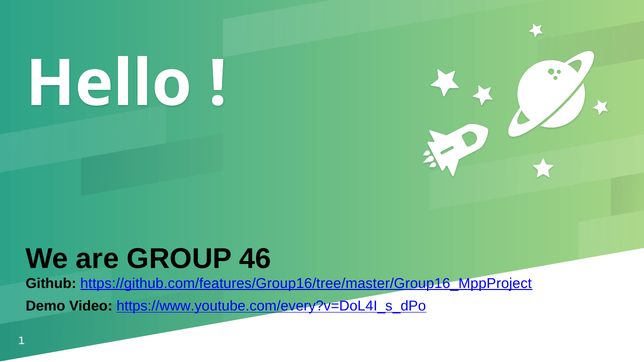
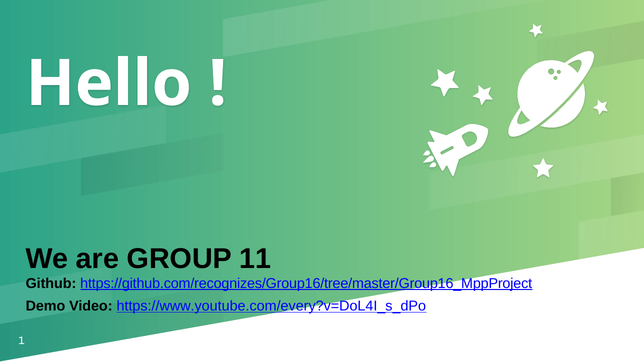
46: 46 -> 11
https://github.com/features/Group16/tree/master/Group16_MppProject: https://github.com/features/Group16/tree/master/Group16_MppProject -> https://github.com/recognizes/Group16/tree/master/Group16_MppProject
